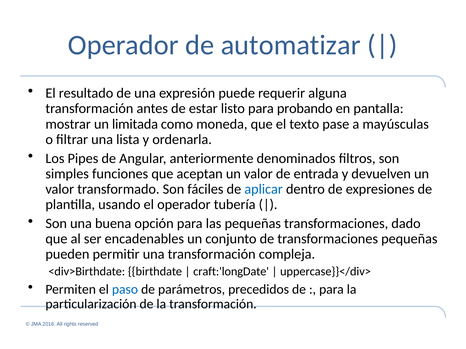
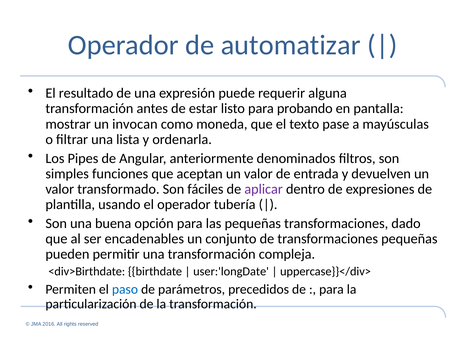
limitada: limitada -> invocan
aplicar colour: blue -> purple
craft:'longDate: craft:'longDate -> user:'longDate
